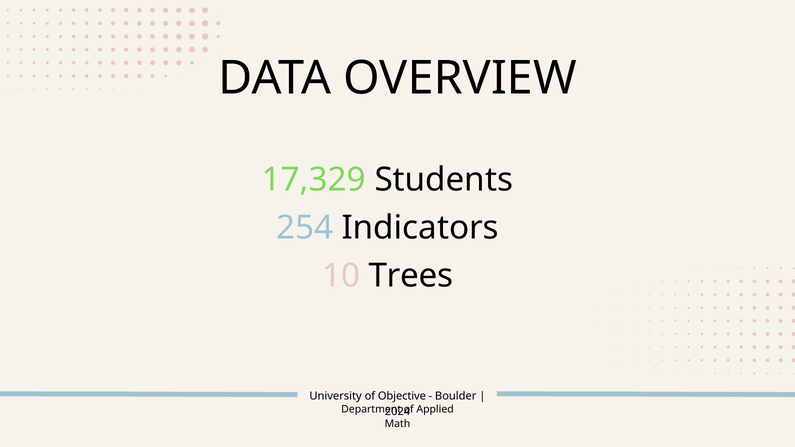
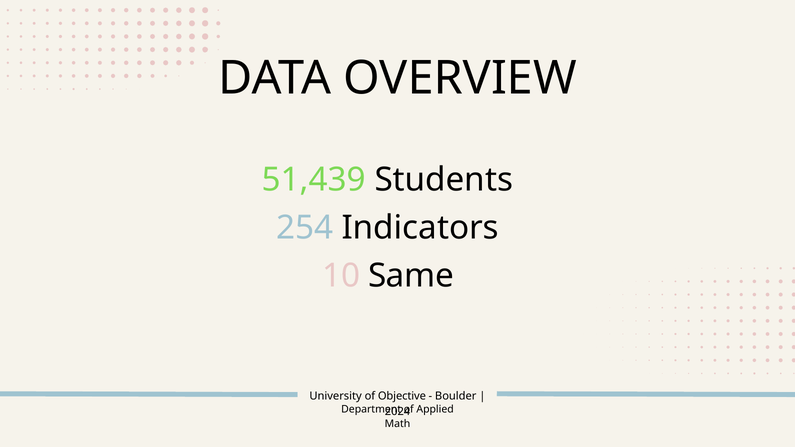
17,329: 17,329 -> 51,439
Trees: Trees -> Same
